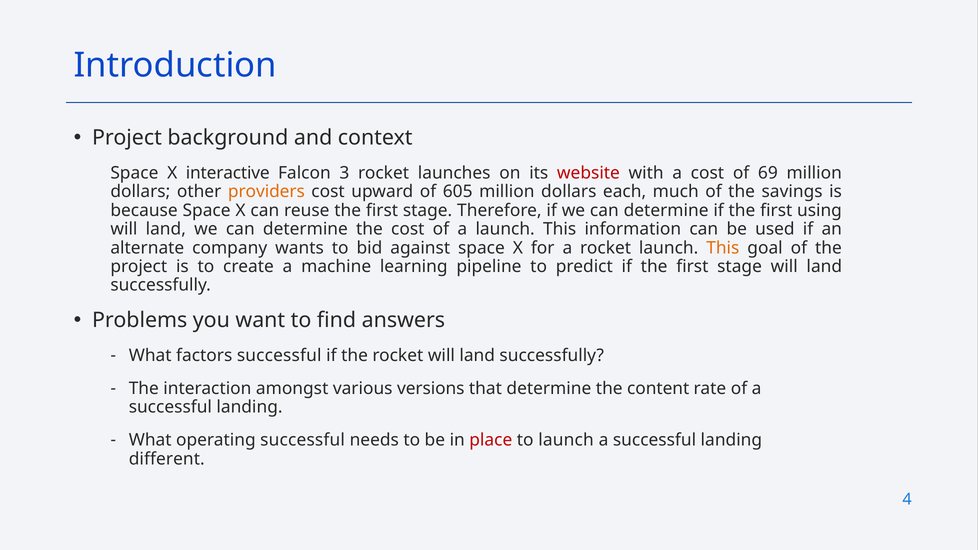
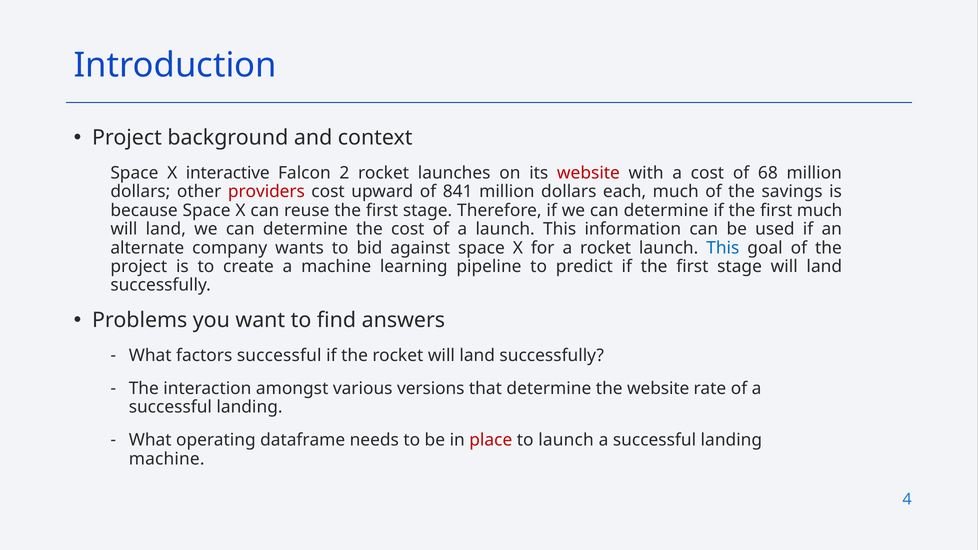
3: 3 -> 2
69: 69 -> 68
providers colour: orange -> red
605: 605 -> 841
first using: using -> much
This at (723, 248) colour: orange -> blue
the content: content -> website
operating successful: successful -> dataframe
different at (167, 459): different -> machine
